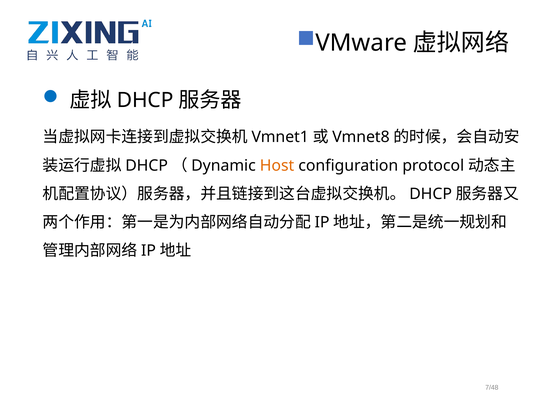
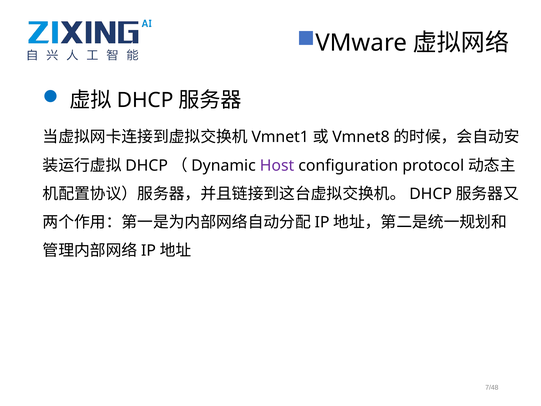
Host colour: orange -> purple
